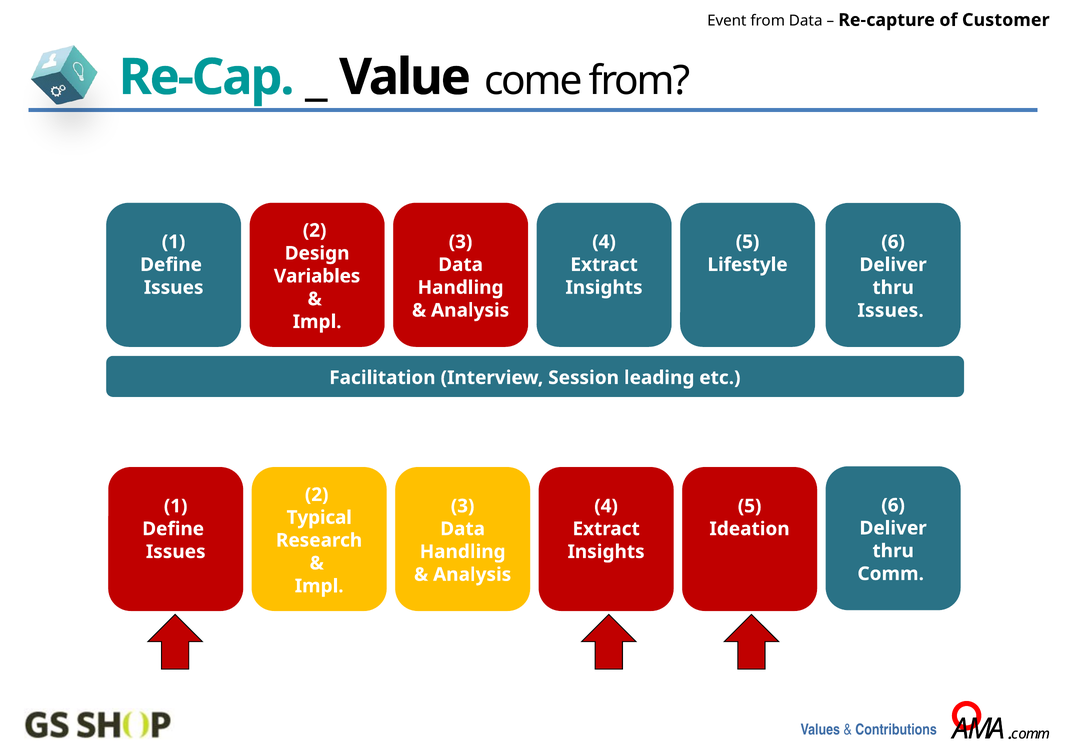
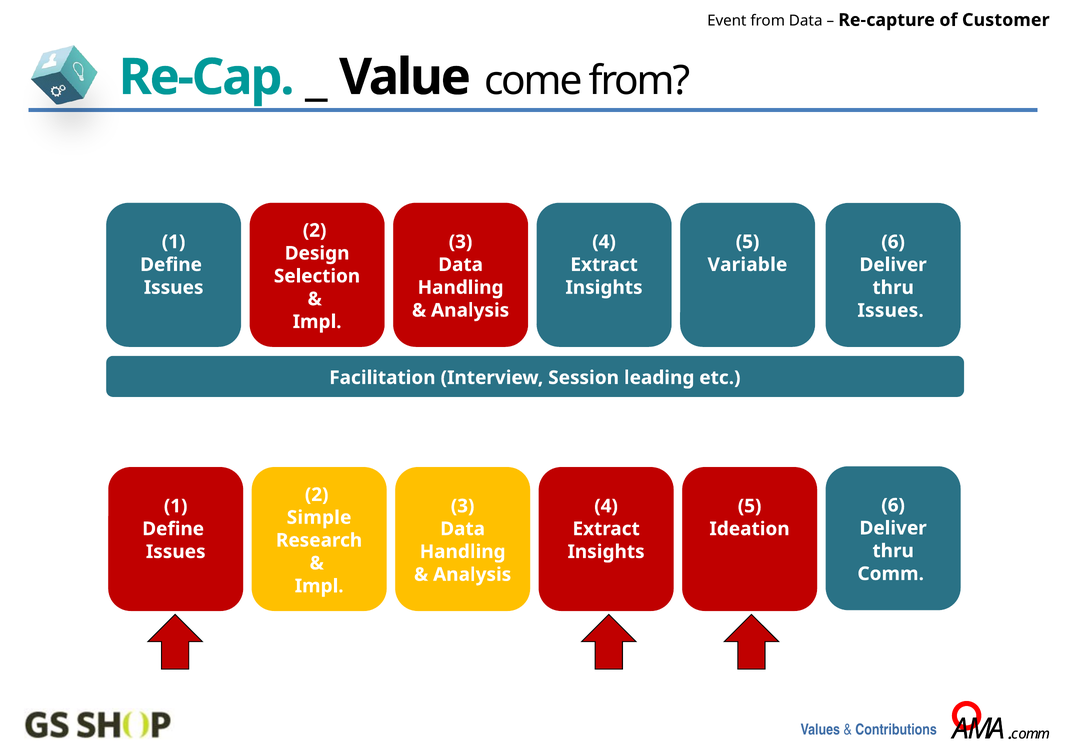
Lifestyle: Lifestyle -> Variable
Variables: Variables -> Selection
Typical: Typical -> Simple
